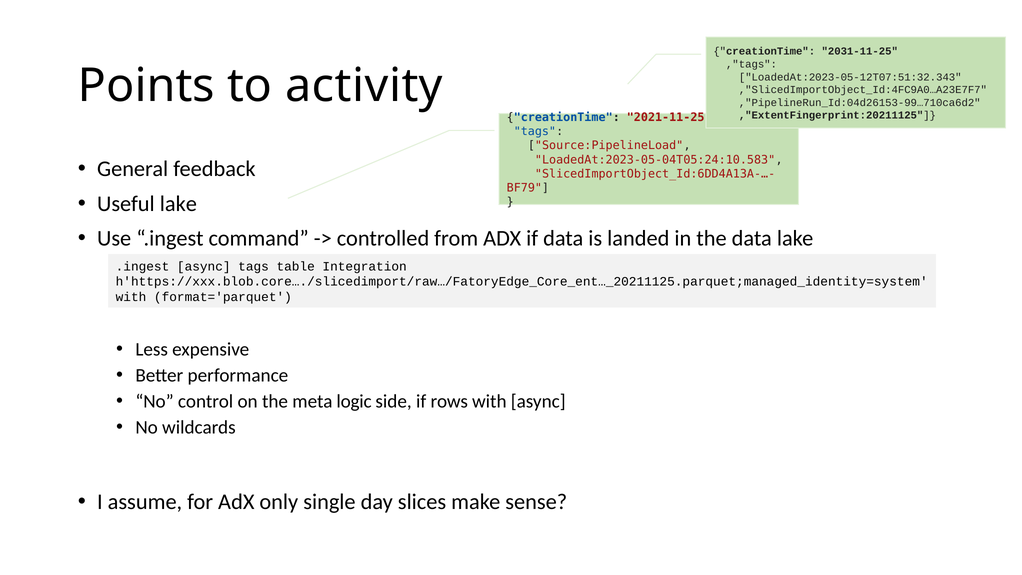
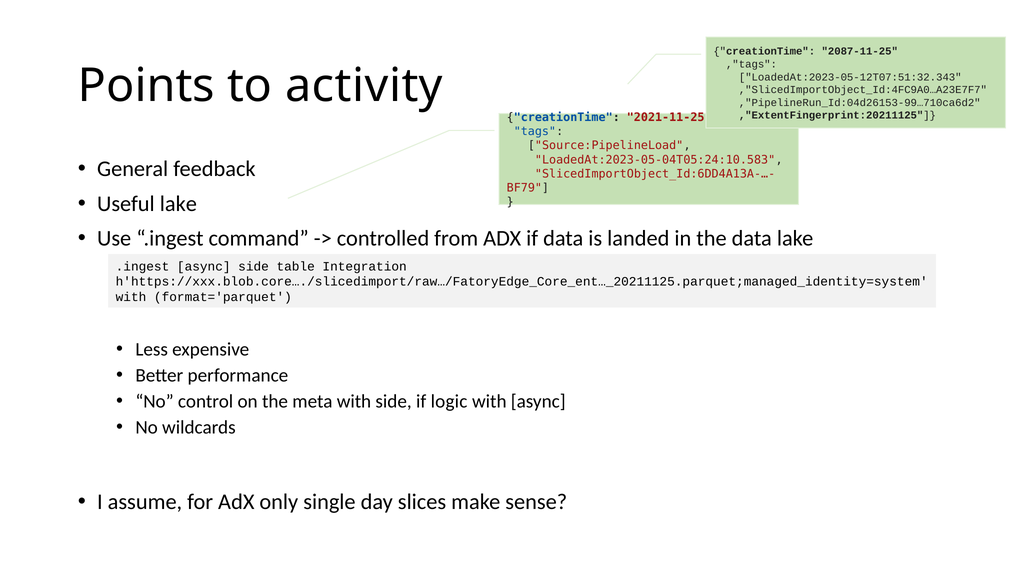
2031-11-25: 2031-11-25 -> 2087-11-25
async tags: tags -> side
meta logic: logic -> with
rows: rows -> logic
